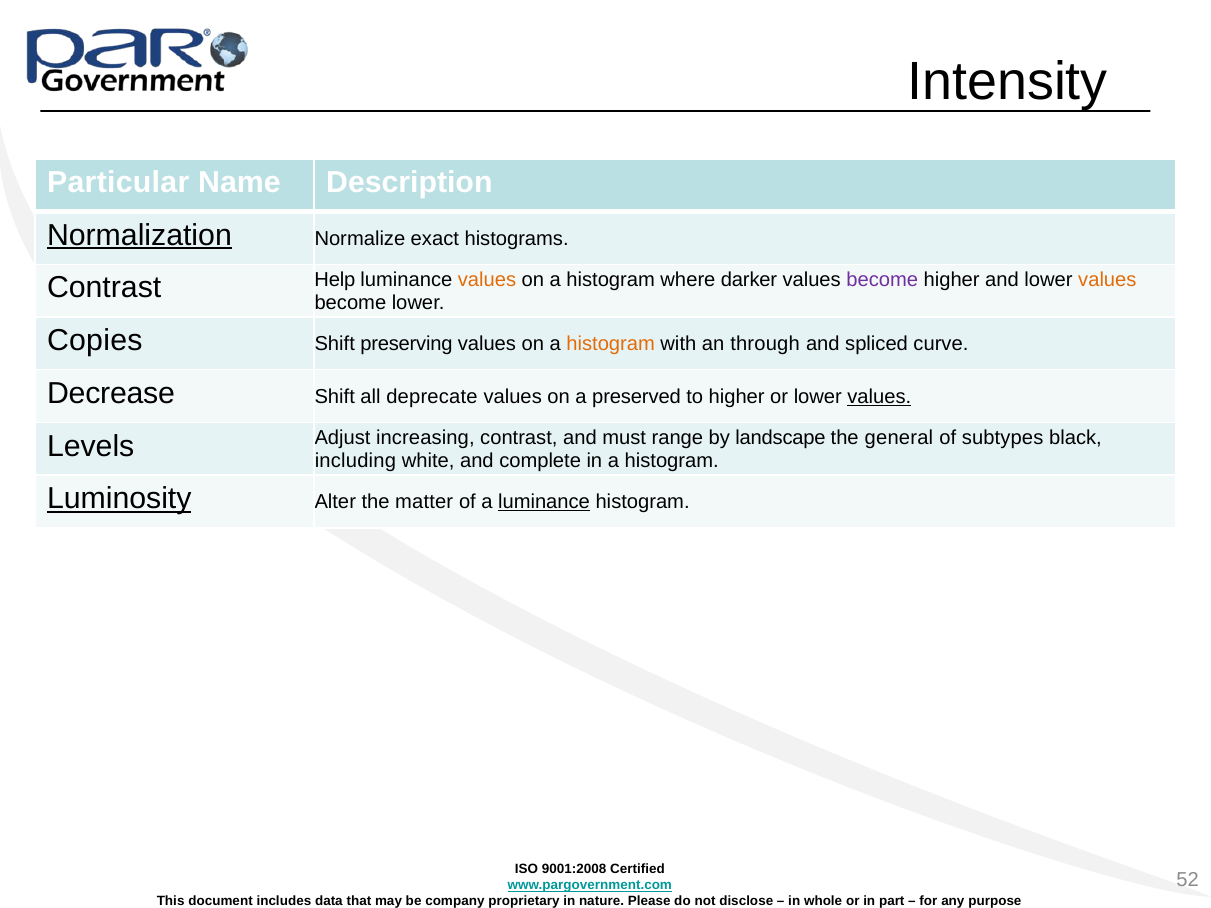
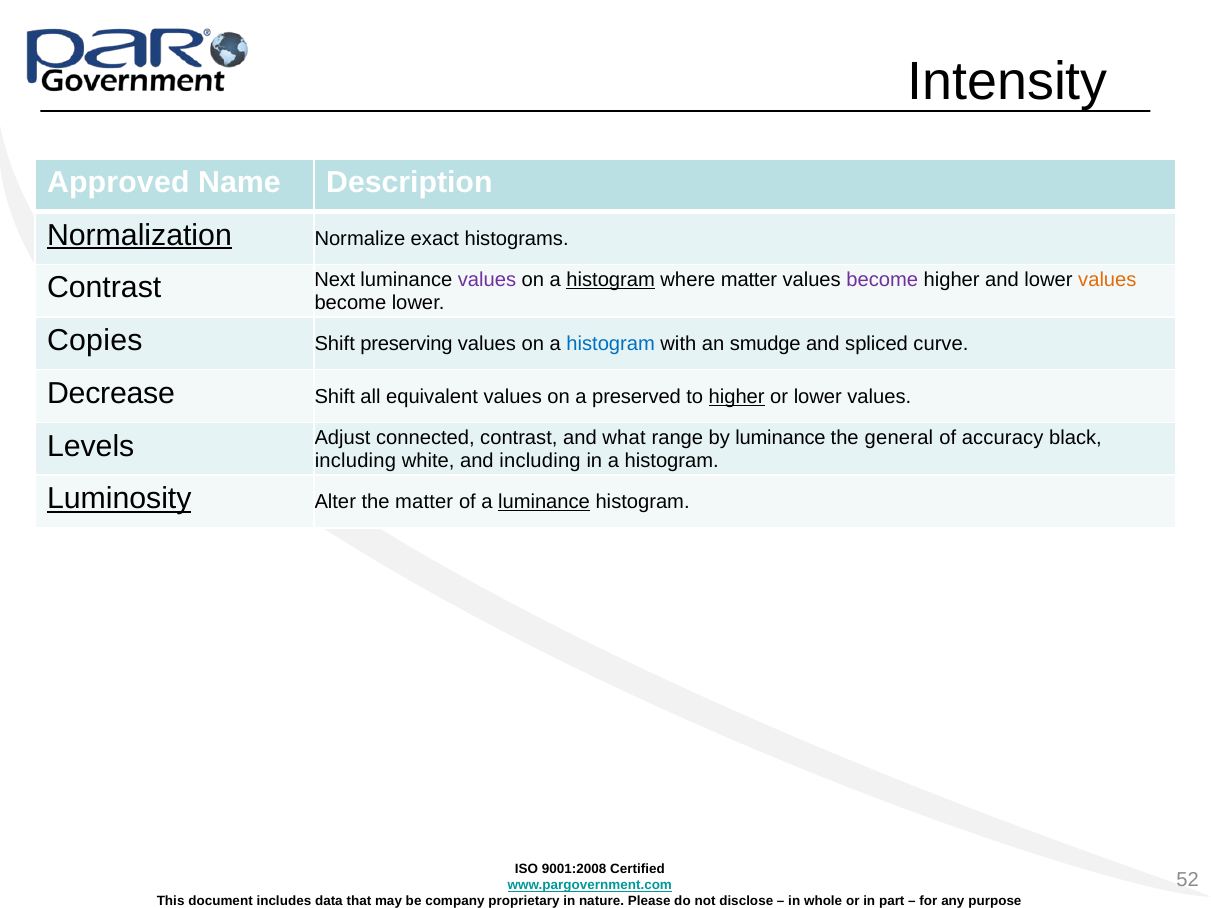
Particular: Particular -> Approved
Help: Help -> Next
values at (487, 280) colour: orange -> purple
histogram at (611, 280) underline: none -> present
where darker: darker -> matter
histogram at (611, 344) colour: orange -> blue
through: through -> smudge
deprecate: deprecate -> equivalent
higher at (737, 397) underline: none -> present
values at (879, 397) underline: present -> none
increasing: increasing -> connected
must: must -> what
by landscape: landscape -> luminance
subtypes: subtypes -> accuracy
and complete: complete -> including
